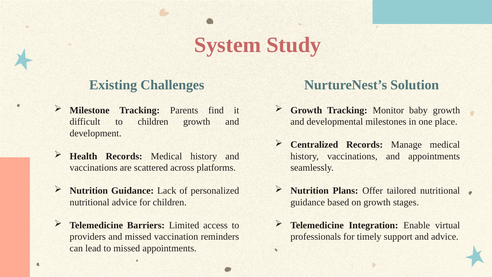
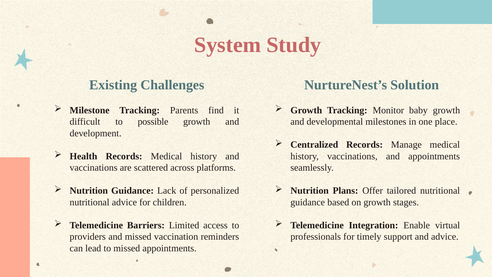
to children: children -> possible
